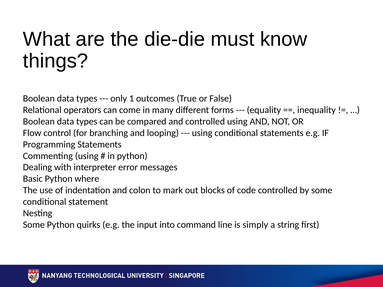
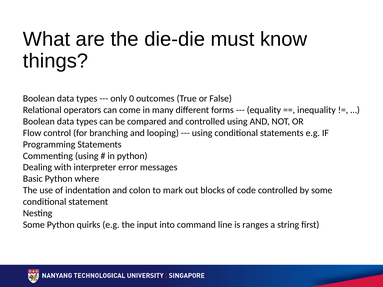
1: 1 -> 0
simply: simply -> ranges
